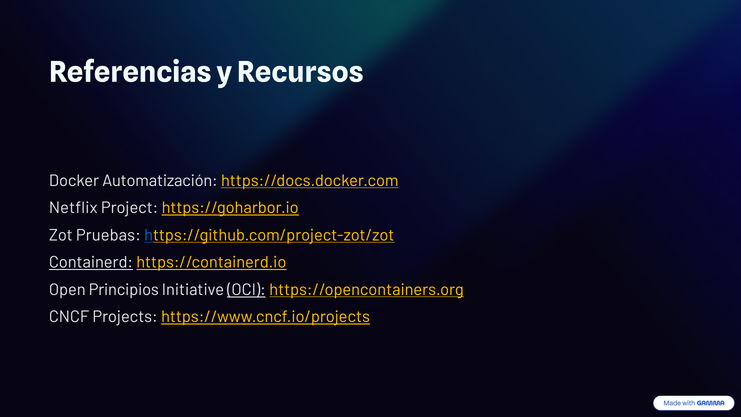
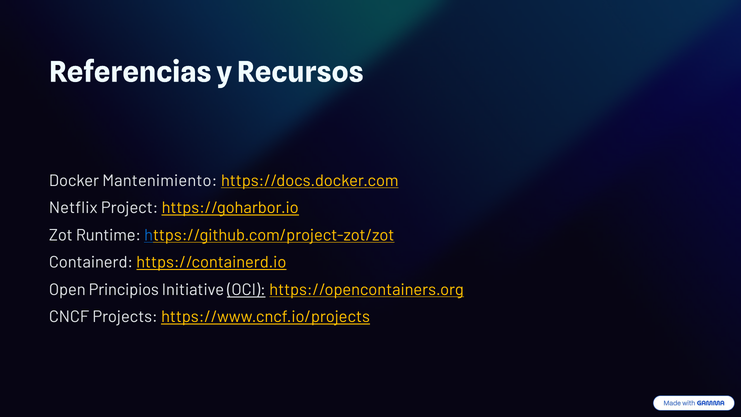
Automatización: Automatización -> Mantenimiento
Pruebas: Pruebas -> Runtime
Containerd underline: present -> none
